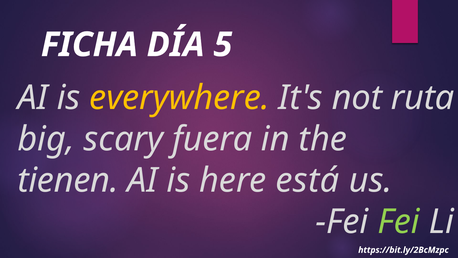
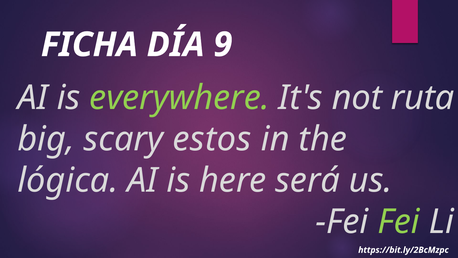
5: 5 -> 9
everywhere colour: yellow -> light green
fuera: fuera -> estos
tienen: tienen -> lógica
está: está -> será
